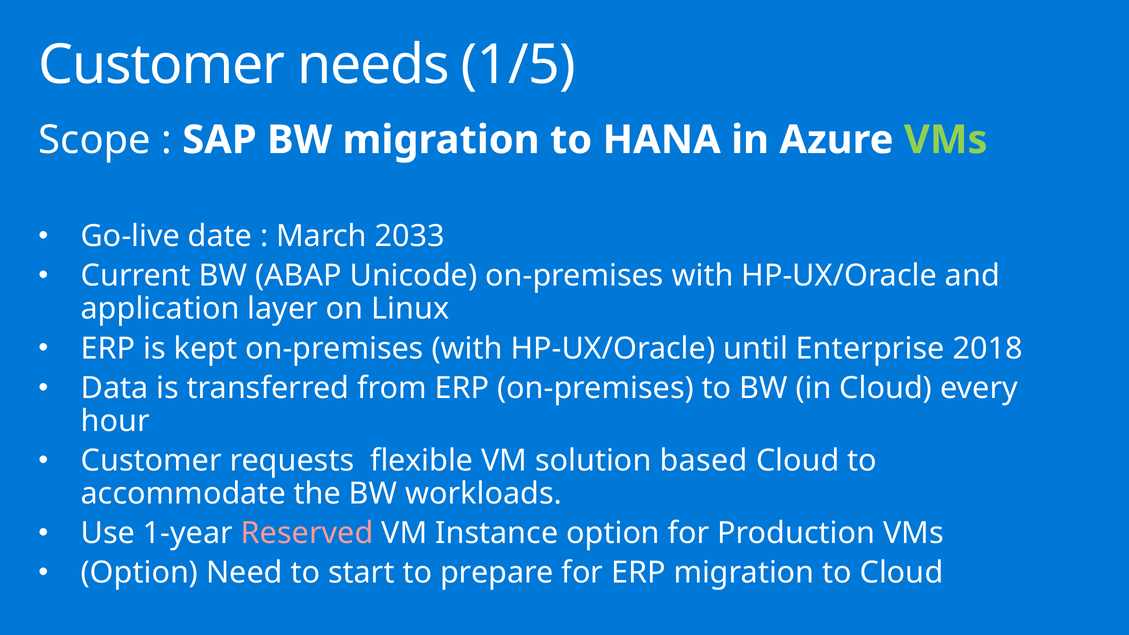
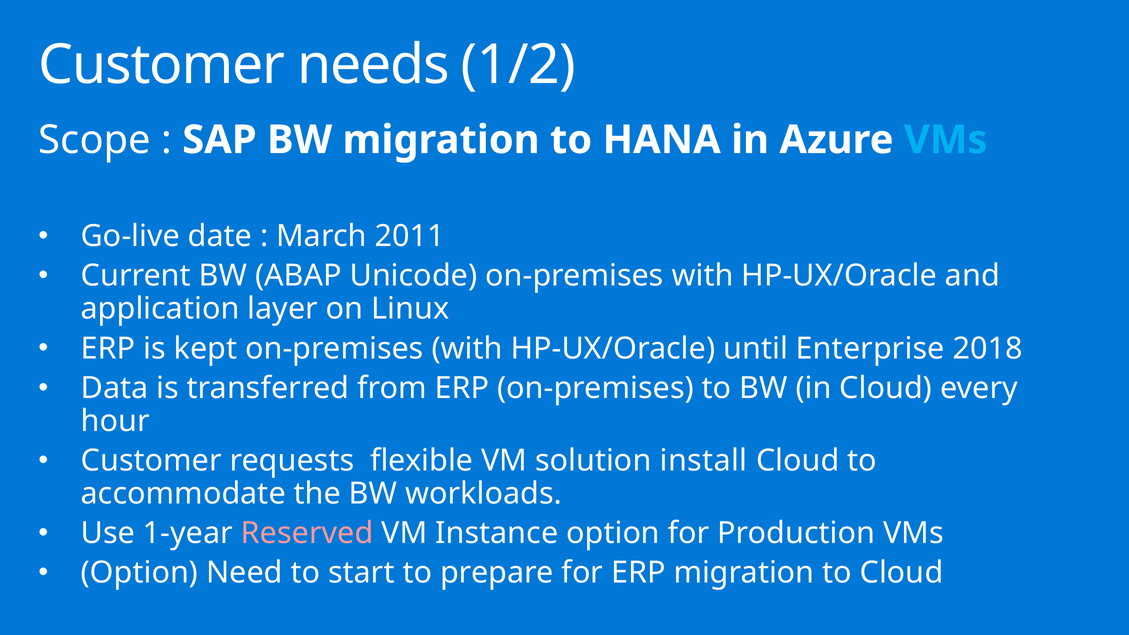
1/5: 1/5 -> 1/2
VMs at (946, 140) colour: light green -> light blue
2033: 2033 -> 2011
based: based -> install
